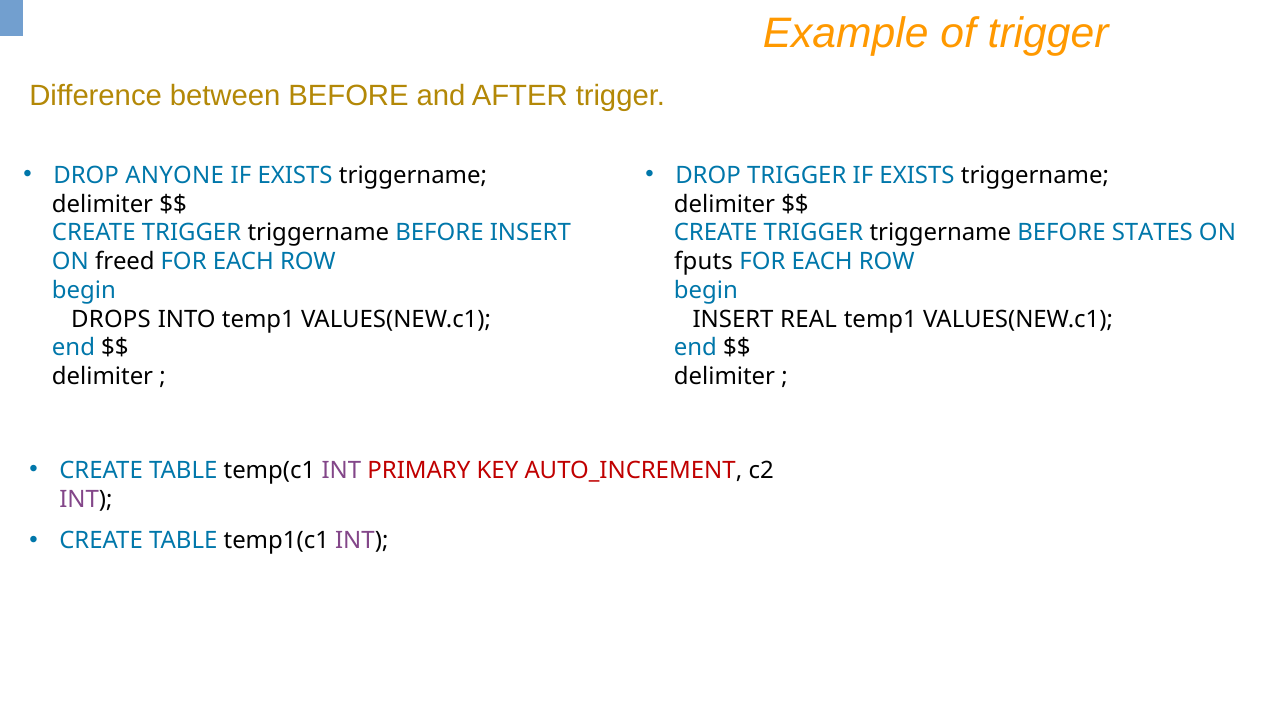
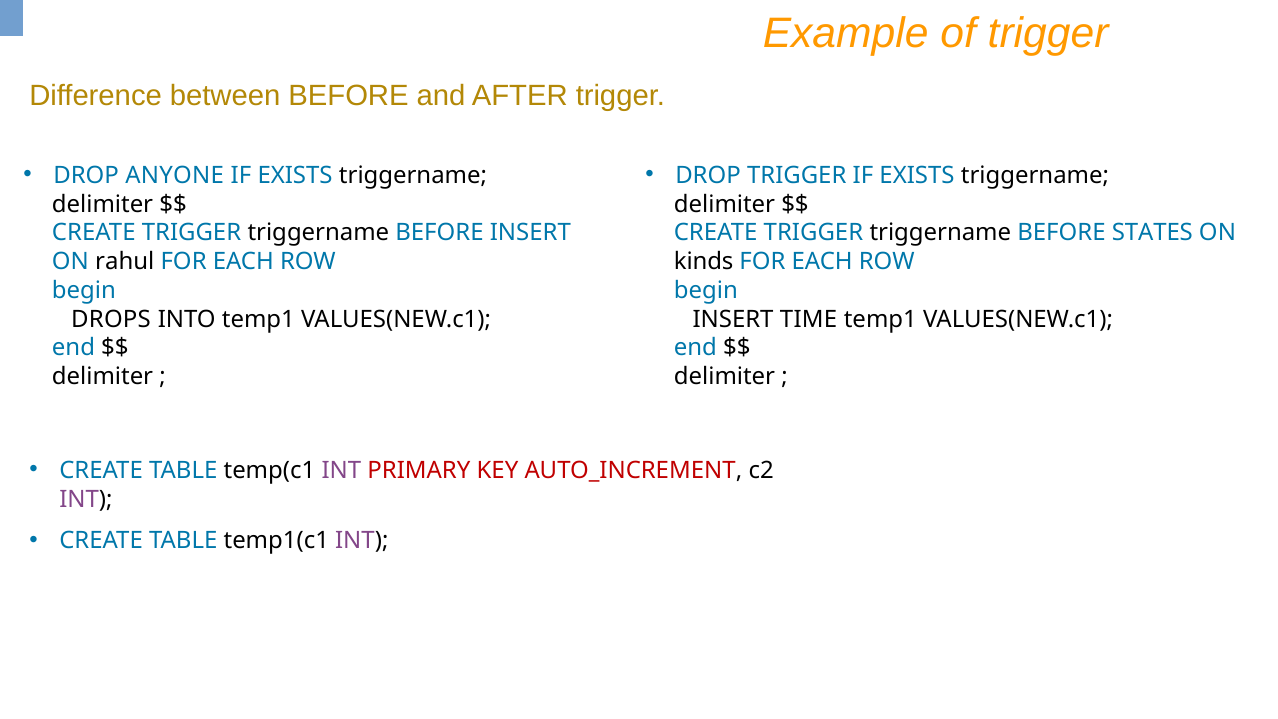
freed: freed -> rahul
fputs: fputs -> kinds
REAL: REAL -> TIME
